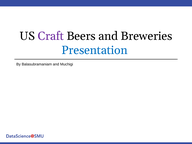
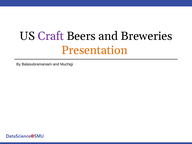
Presentation colour: blue -> orange
